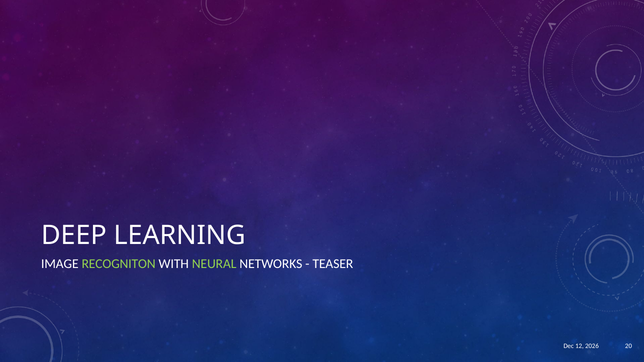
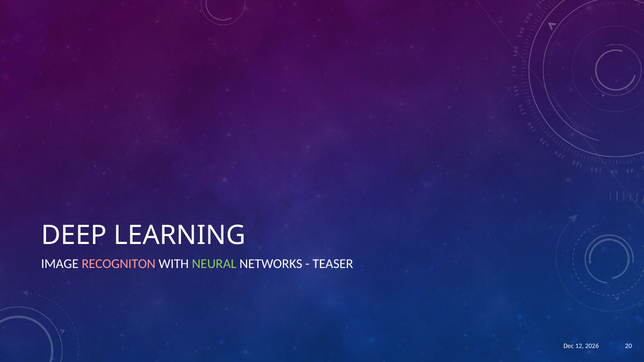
RECOGNITON colour: light green -> pink
